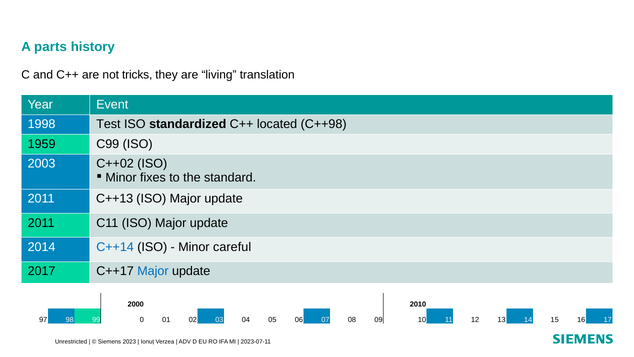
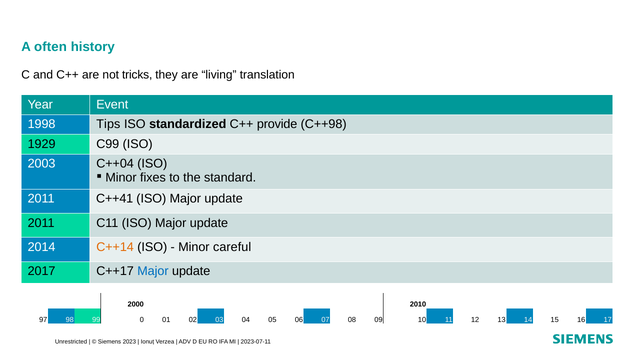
parts: parts -> often
Test: Test -> Tips
located: located -> provide
1959: 1959 -> 1929
C++02: C++02 -> C++04
C++13: C++13 -> C++41
C++14 colour: blue -> orange
